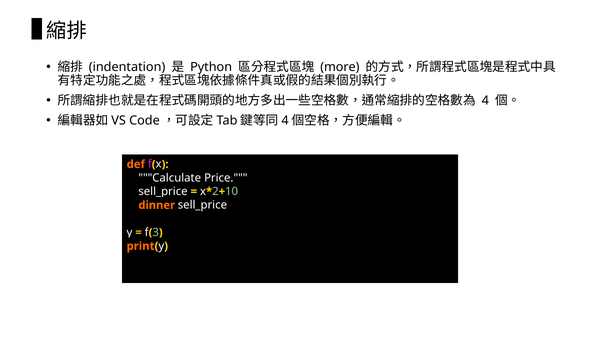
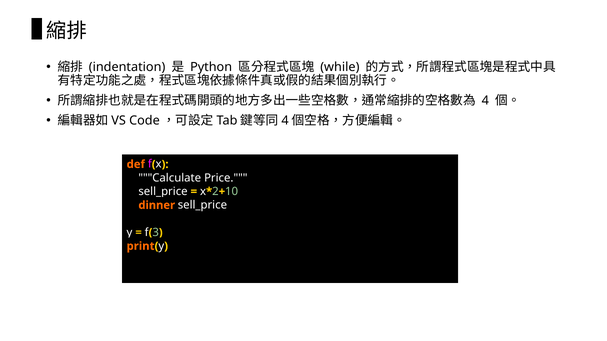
more: more -> while
